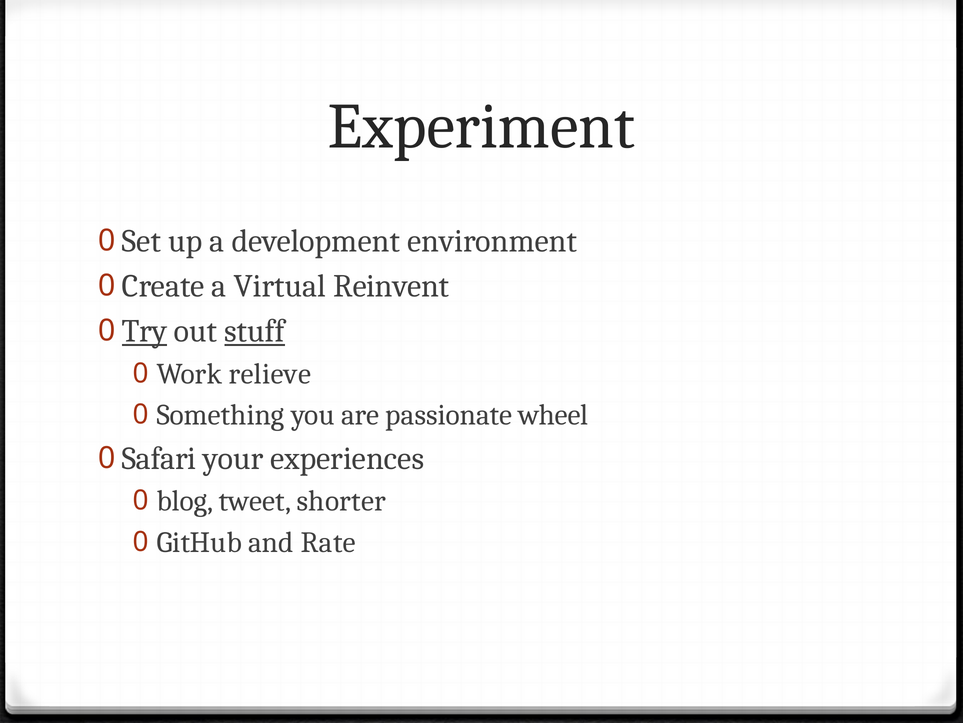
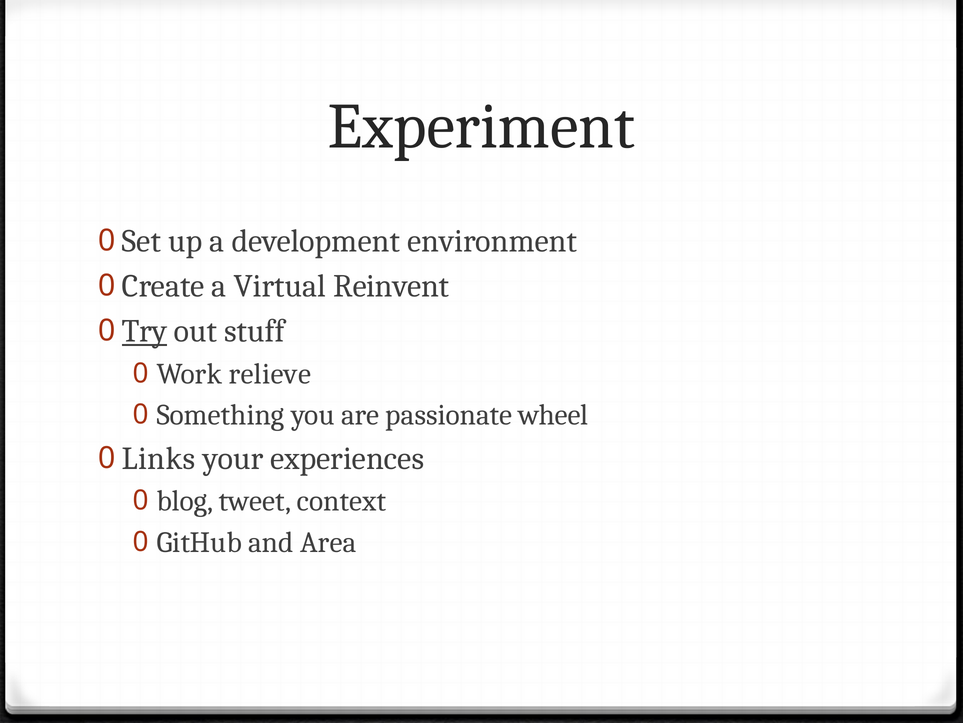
stuff underline: present -> none
Safari: Safari -> Links
shorter: shorter -> context
Rate: Rate -> Area
